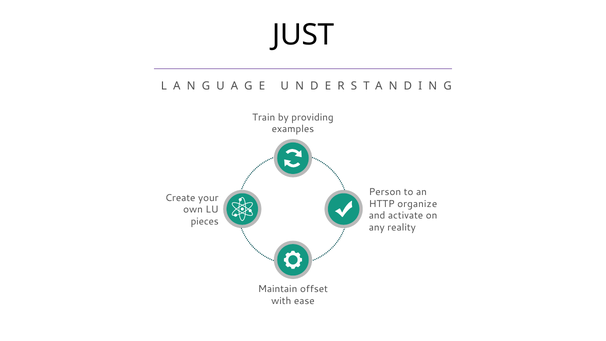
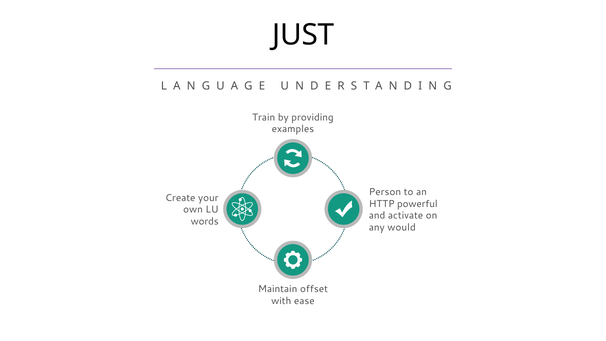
organize: organize -> powerful
pieces: pieces -> words
reality: reality -> would
